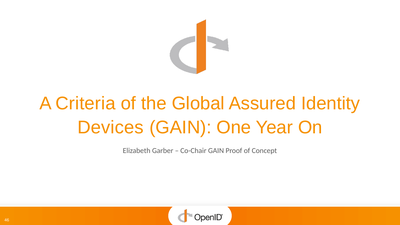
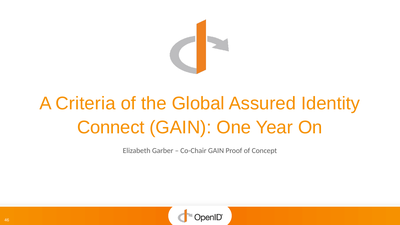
Devices: Devices -> Connect
